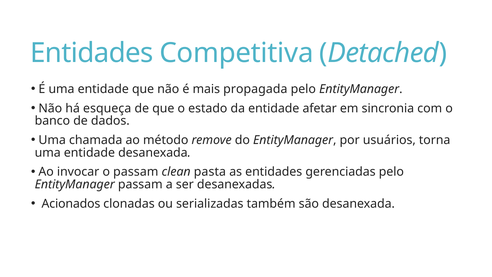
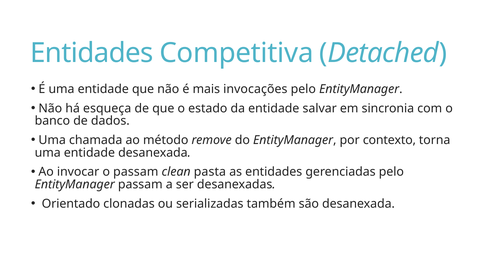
propagada: propagada -> invocações
afetar: afetar -> salvar
usuários: usuários -> contexto
Acionados: Acionados -> Orientado
